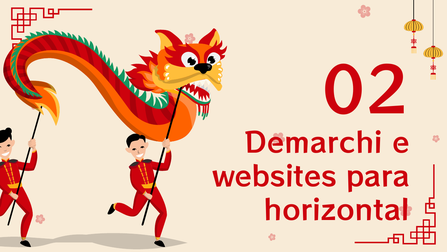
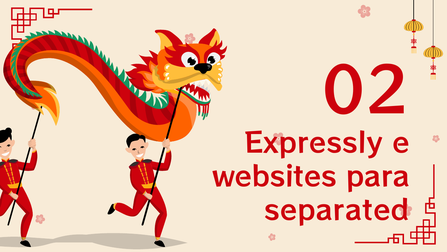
Demarchi: Demarchi -> Expressly
horizontal: horizontal -> separated
